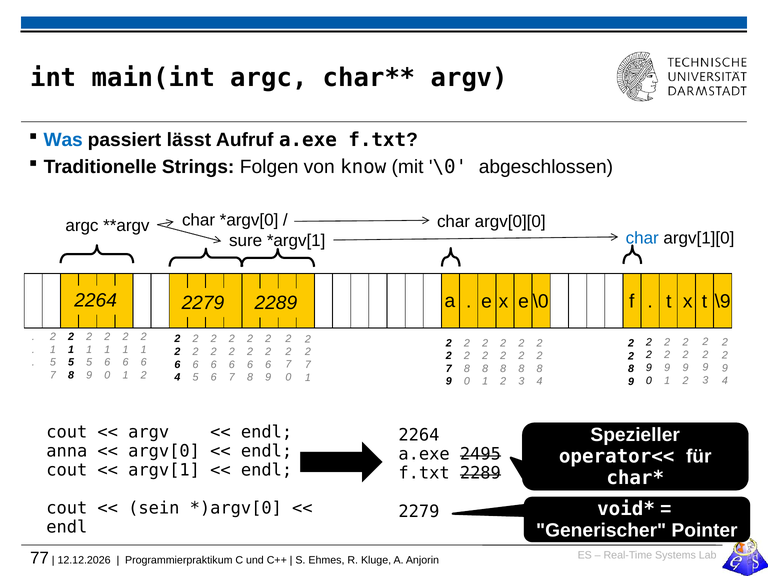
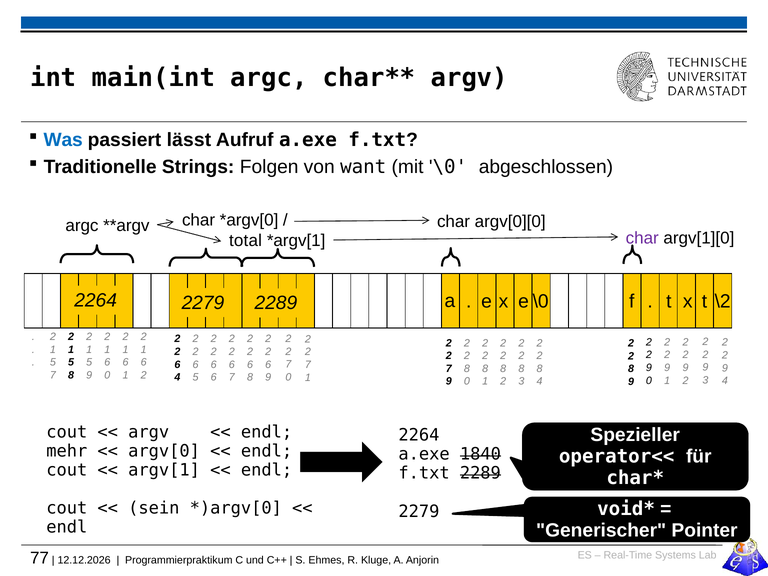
know: know -> want
char at (642, 238) colour: blue -> purple
sure: sure -> total
\9: \9 -> \2
anna: anna -> mehr
2495: 2495 -> 1840
